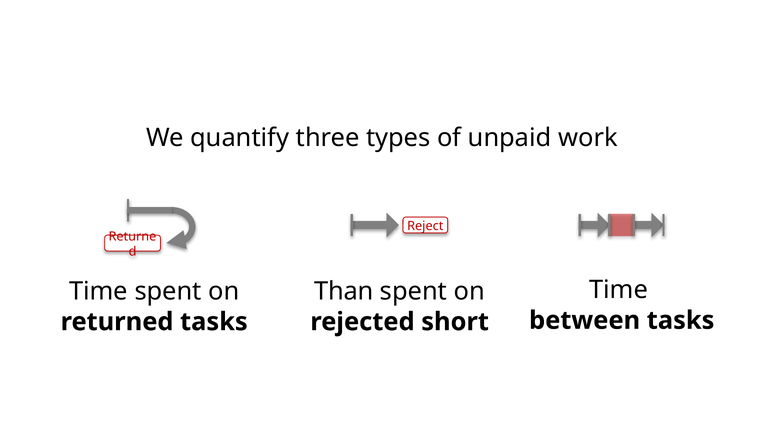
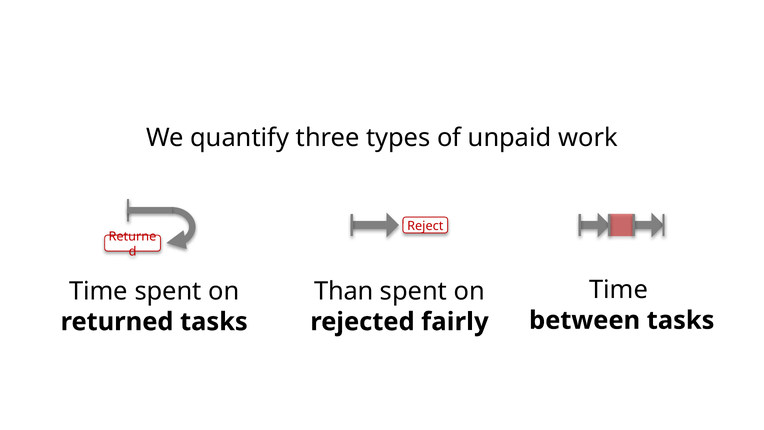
short: short -> fairly
